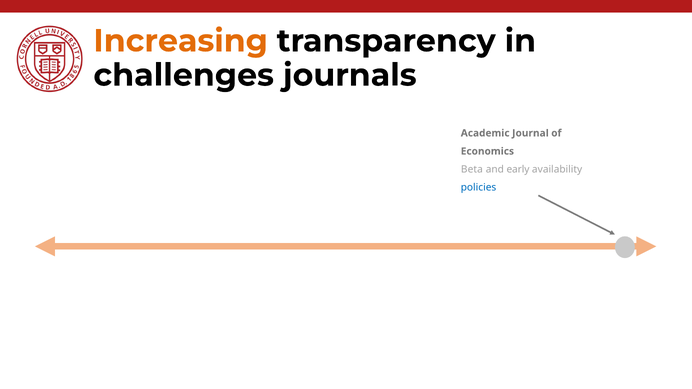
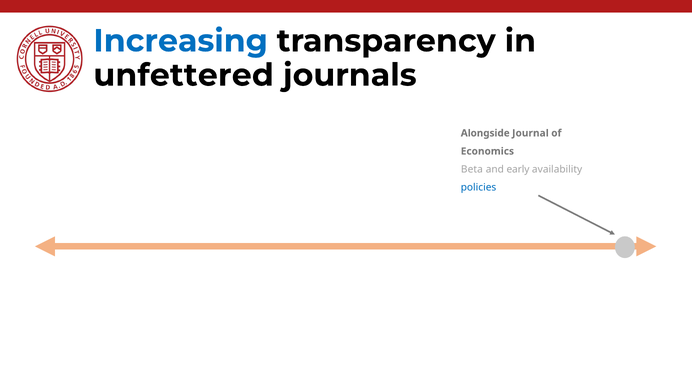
Increasing colour: orange -> blue
challenges: challenges -> unfettered
Academic: Academic -> Alongside
